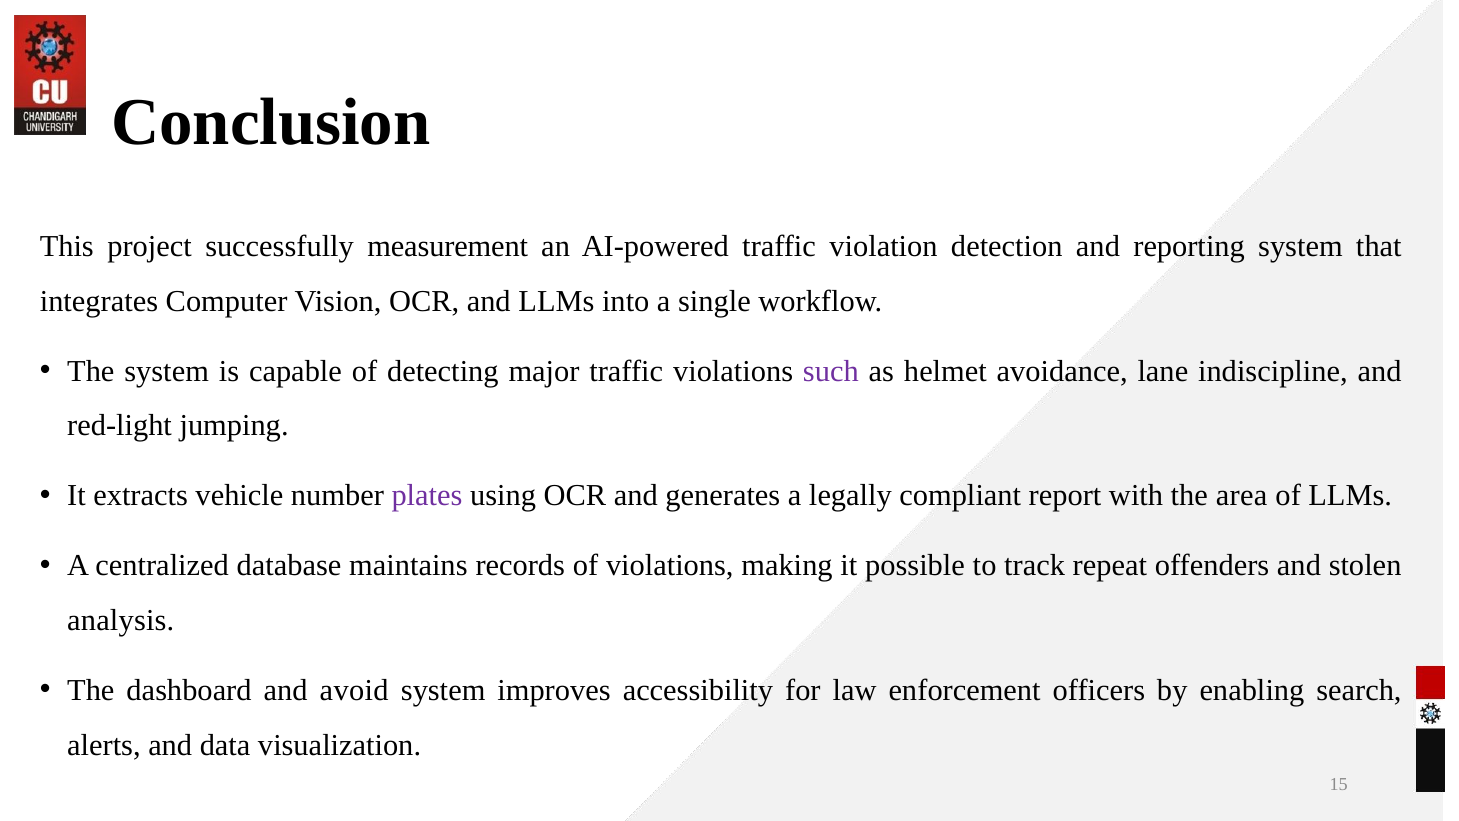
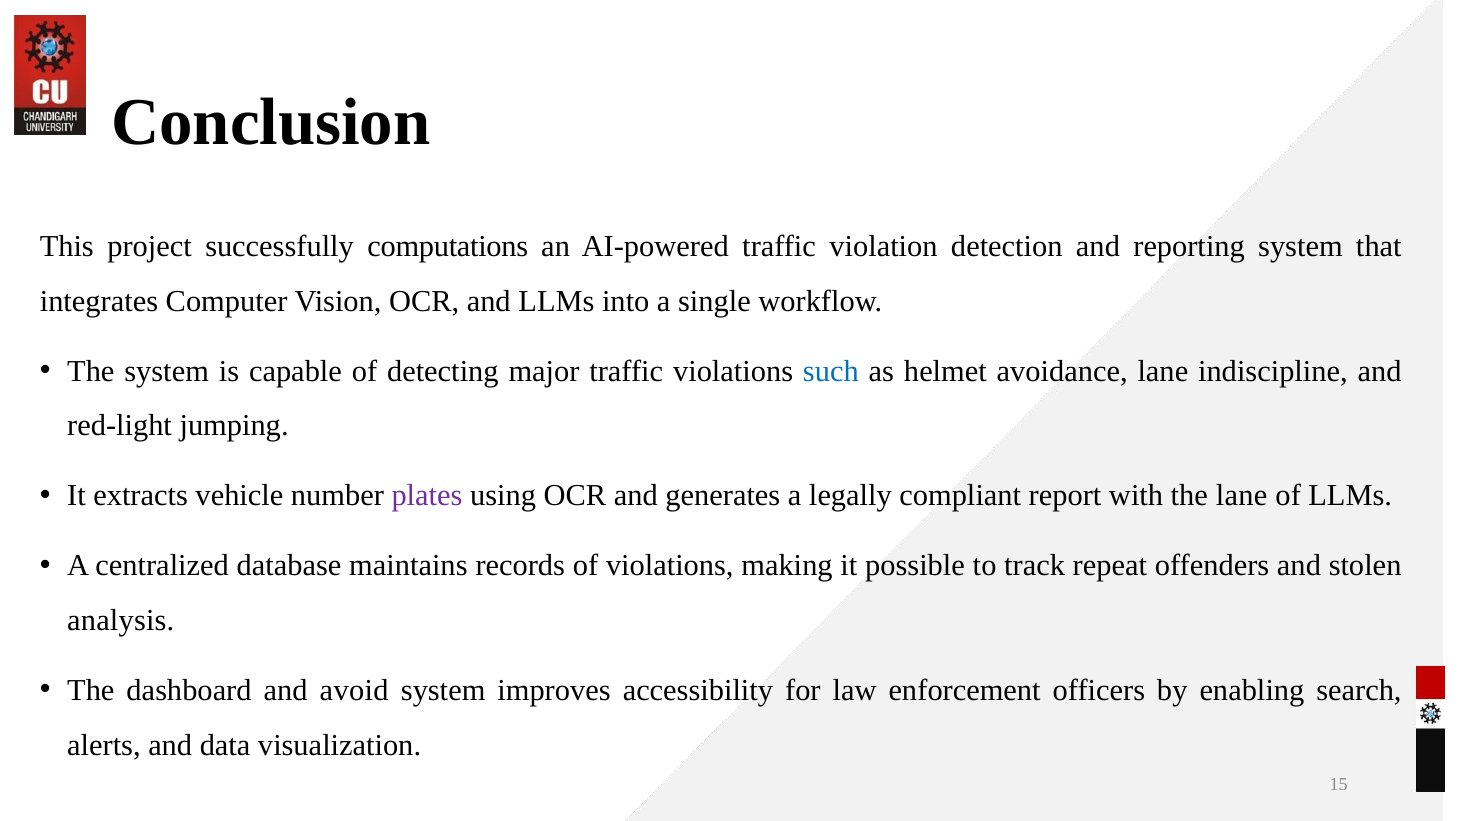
measurement: measurement -> computations
such colour: purple -> blue
the area: area -> lane
